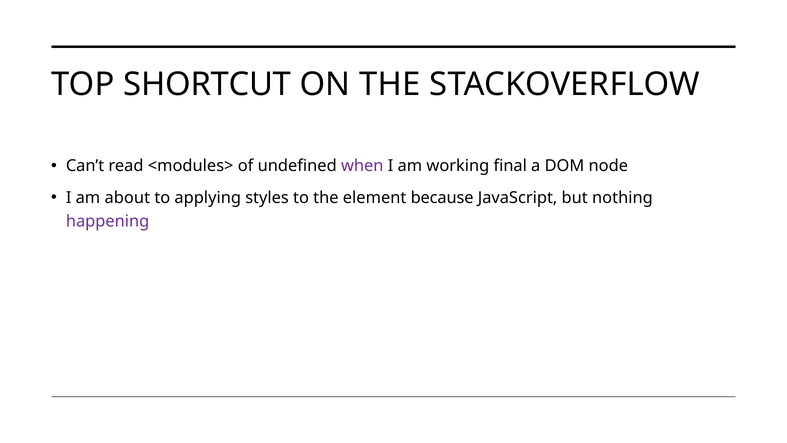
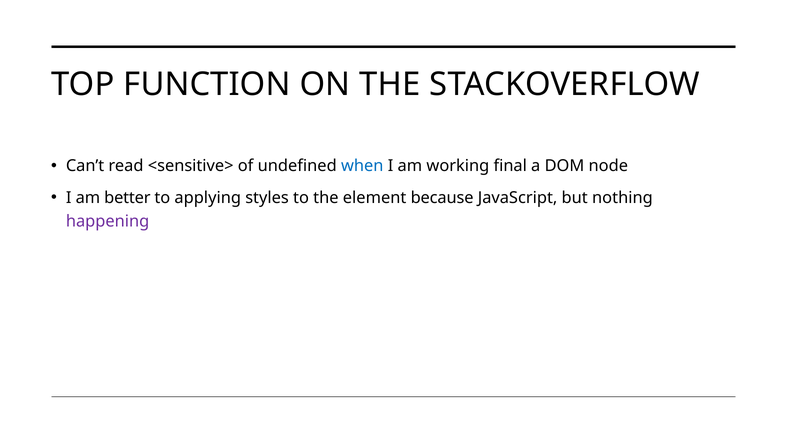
SHORTCUT: SHORTCUT -> FUNCTION
<modules>: <modules> -> <sensitive>
when colour: purple -> blue
about: about -> better
